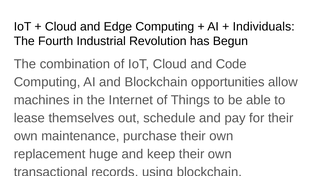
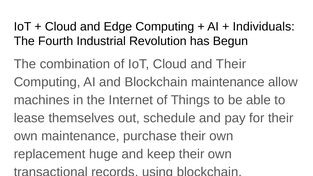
and Code: Code -> Their
Blockchain opportunities: opportunities -> maintenance
